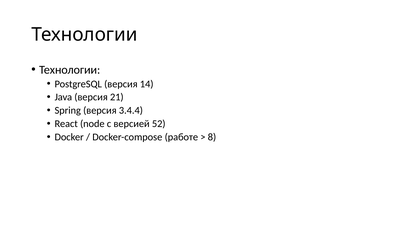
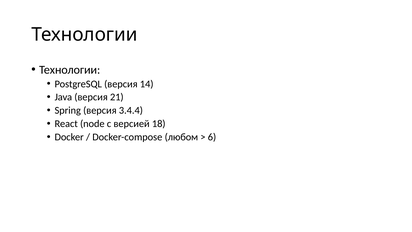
52: 52 -> 18
работе: работе -> любом
8: 8 -> 6
